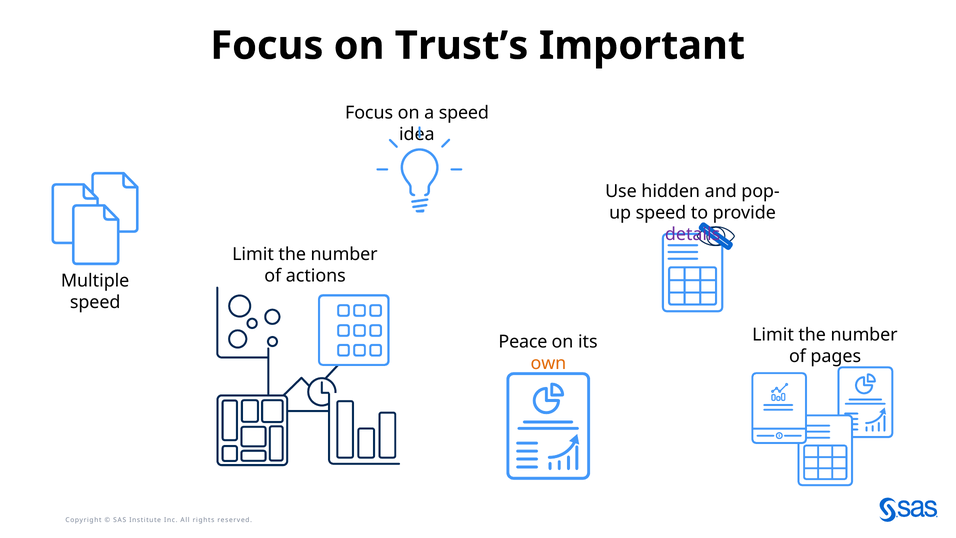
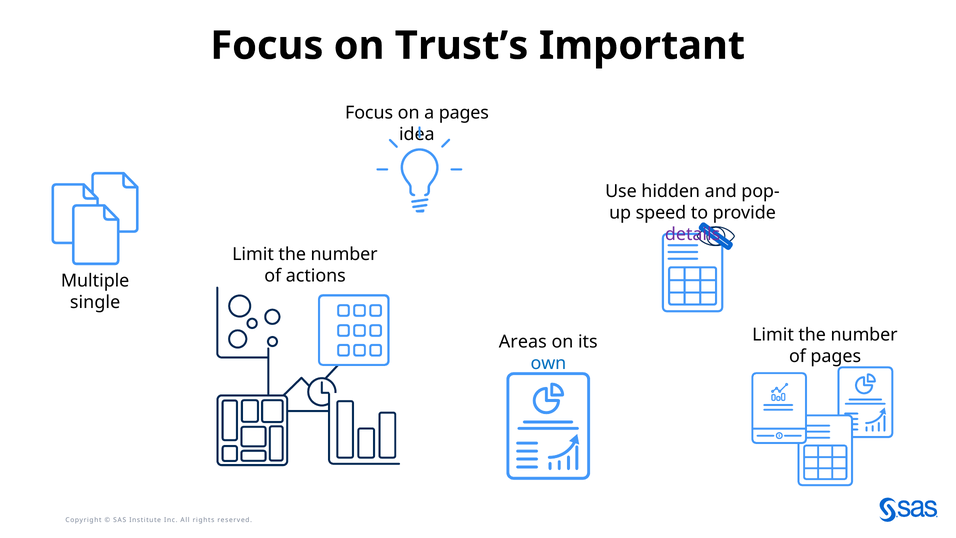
a speed: speed -> pages
speed at (95, 302): speed -> single
Peace: Peace -> Areas
own colour: orange -> blue
